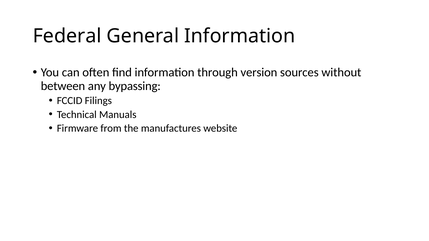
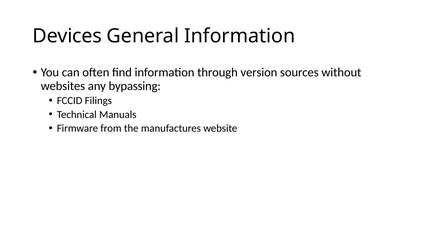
Federal: Federal -> Devices
between: between -> websites
